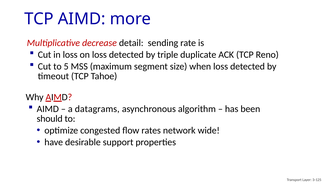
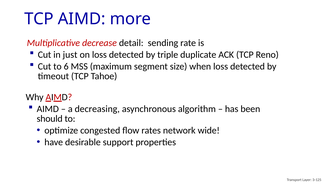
in loss: loss -> just
5: 5 -> 6
datagrams: datagrams -> decreasing
